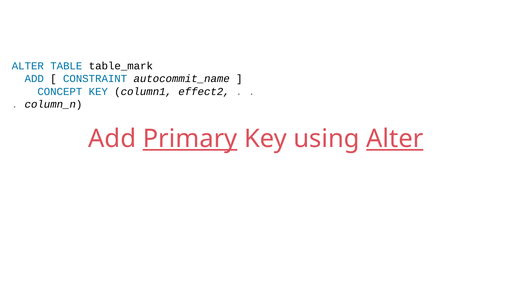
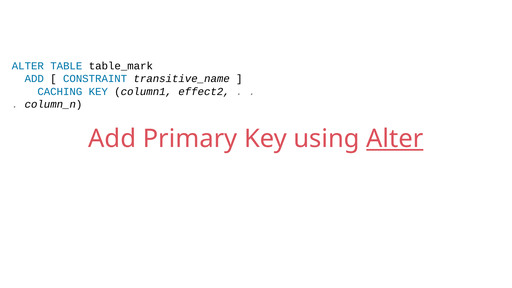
autocommit_name: autocommit_name -> transitive_name
CONCEPT: CONCEPT -> CACHING
Primary underline: present -> none
